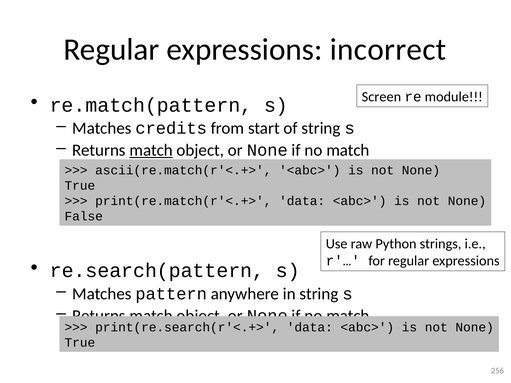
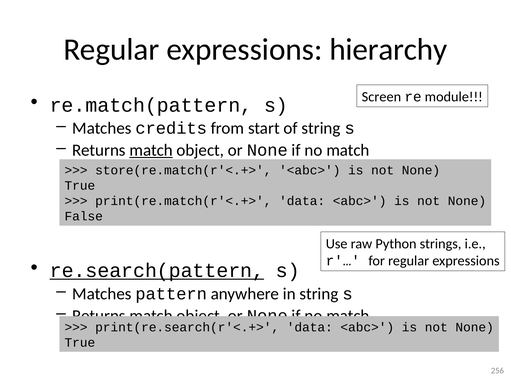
incorrect: incorrect -> hierarchy
ascii(re.match(r'<.+>: ascii(re.match(r'<.+> -> store(re.match(r'<.+>
re.search(pattern underline: none -> present
